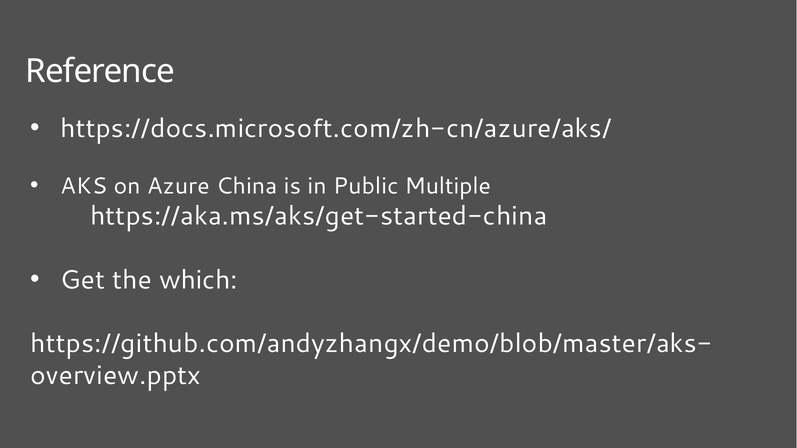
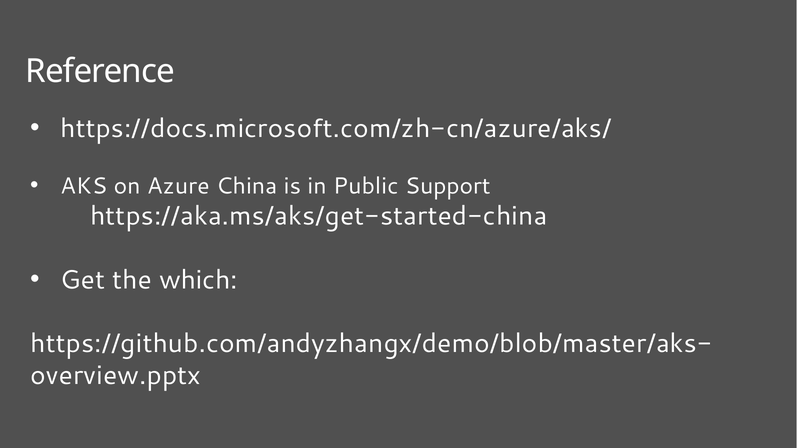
Multiple: Multiple -> Support
